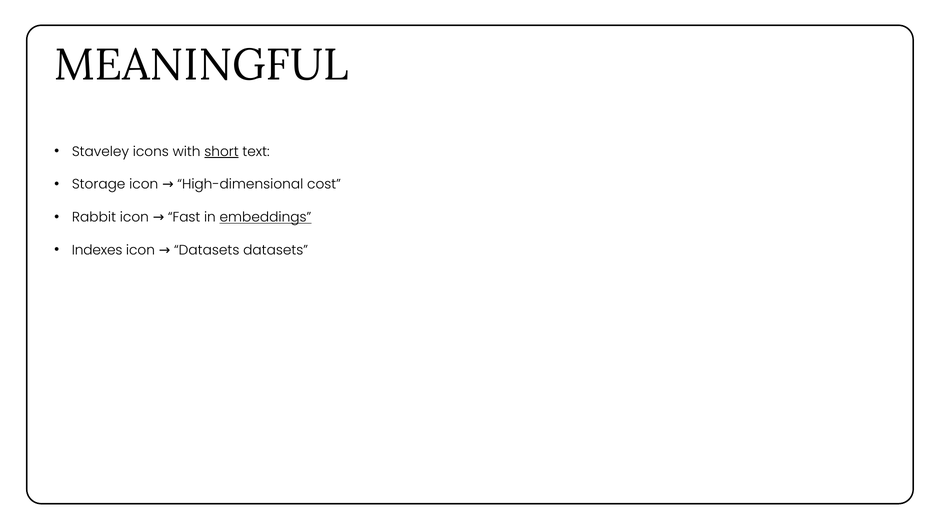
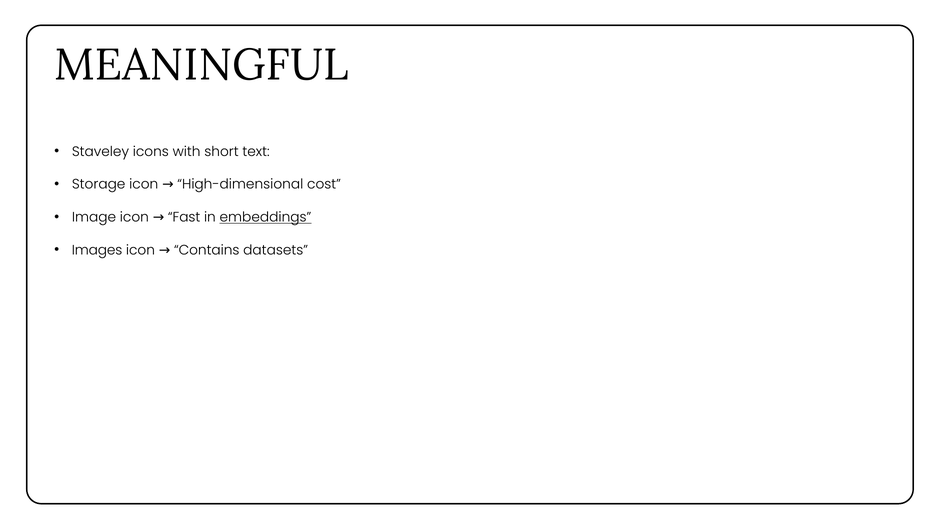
short underline: present -> none
Rabbit: Rabbit -> Image
Indexes: Indexes -> Images
icon Datasets: Datasets -> Contains
